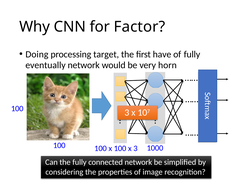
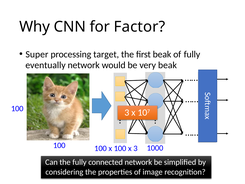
Doing: Doing -> Super
first have: have -> beak
very horn: horn -> beak
